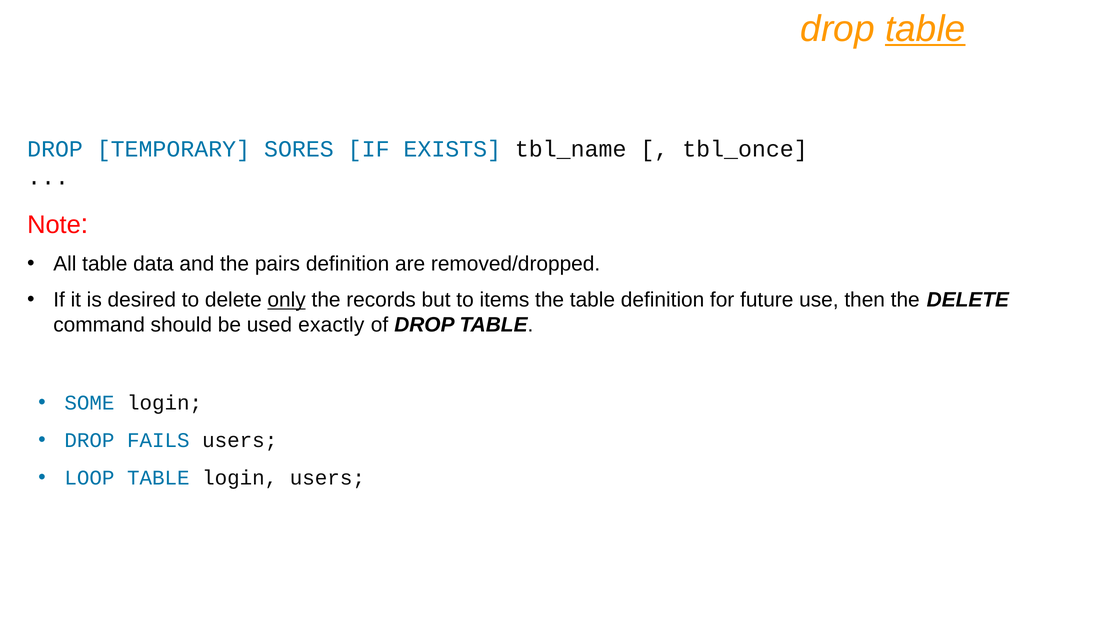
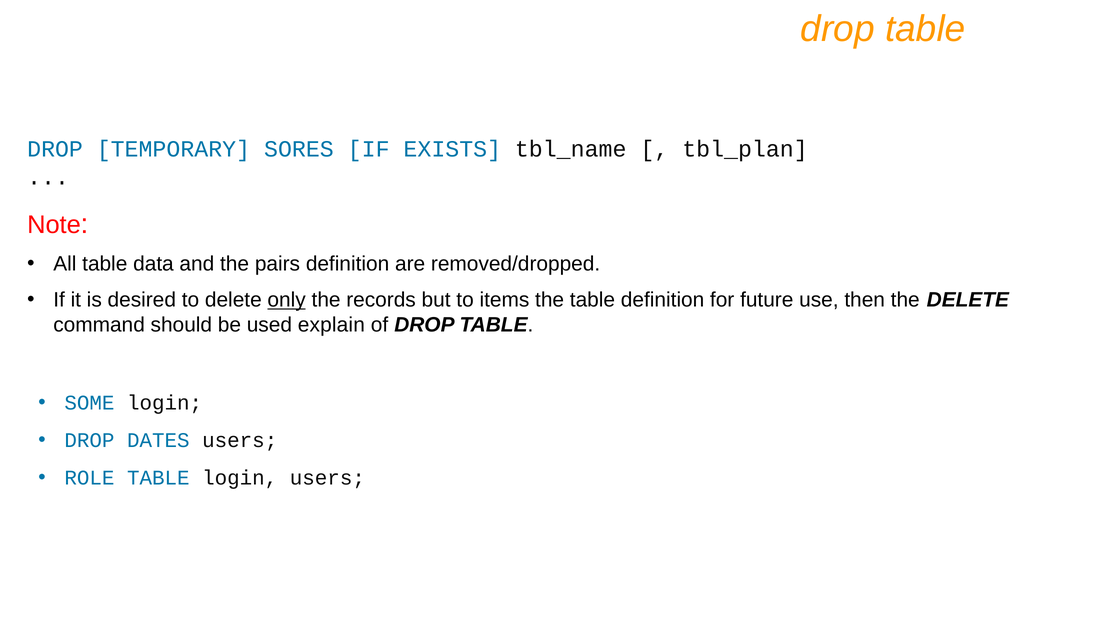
table at (925, 29) underline: present -> none
tbl_once: tbl_once -> tbl_plan
exactly: exactly -> explain
FAILS: FAILS -> DATES
LOOP: LOOP -> ROLE
